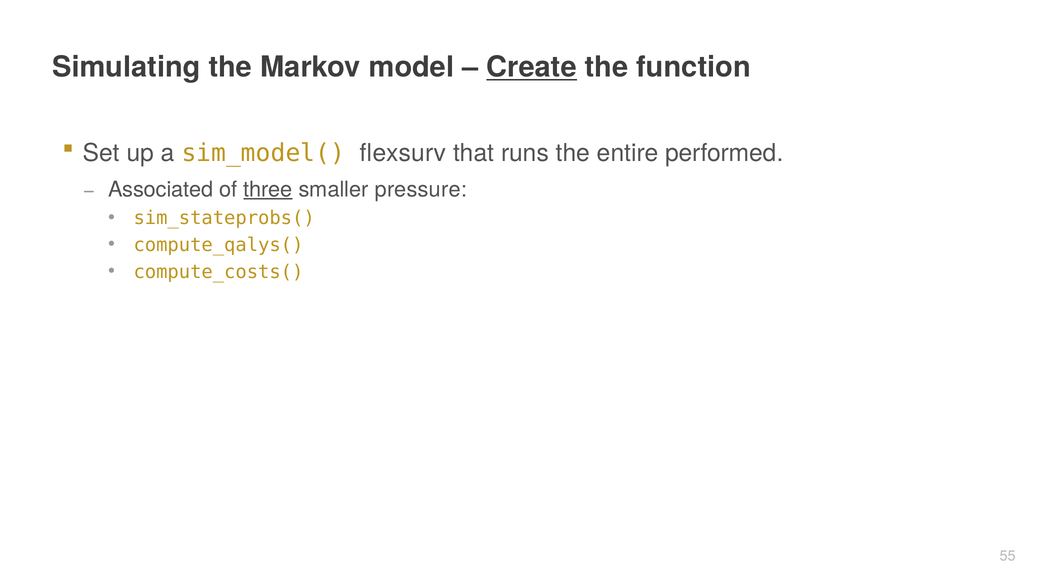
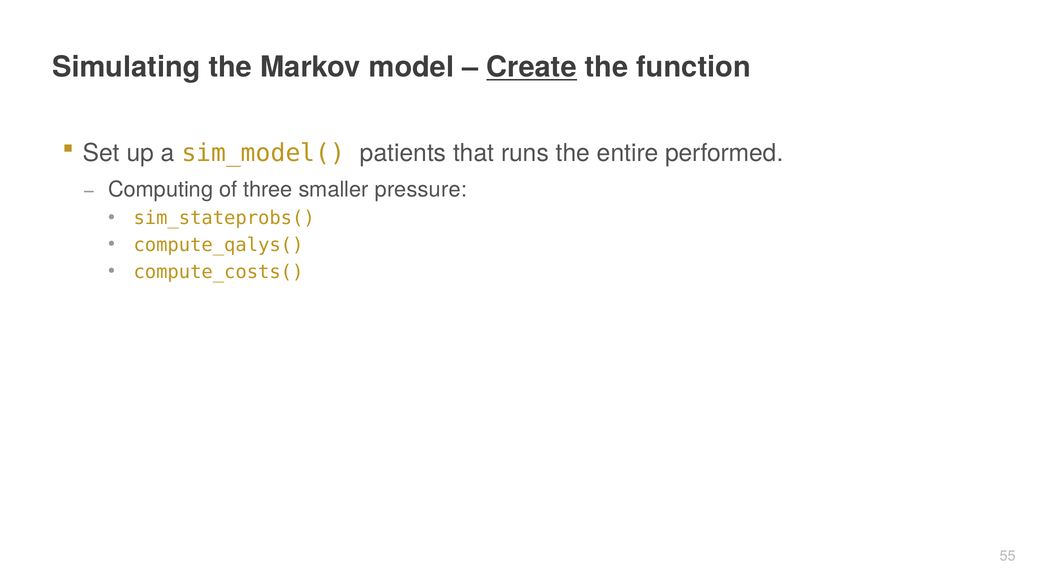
flexsurv: flexsurv -> patients
Associated: Associated -> Computing
three underline: present -> none
